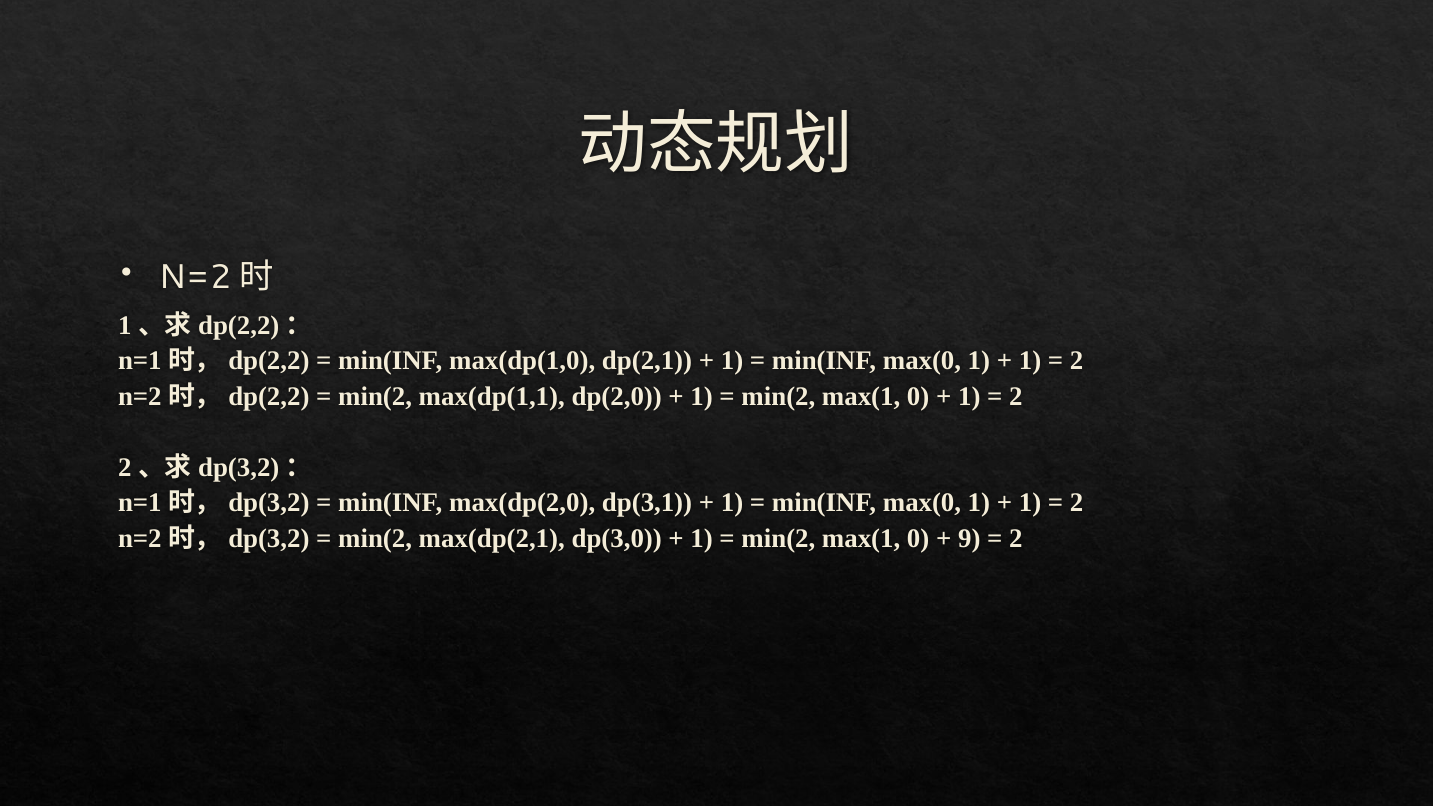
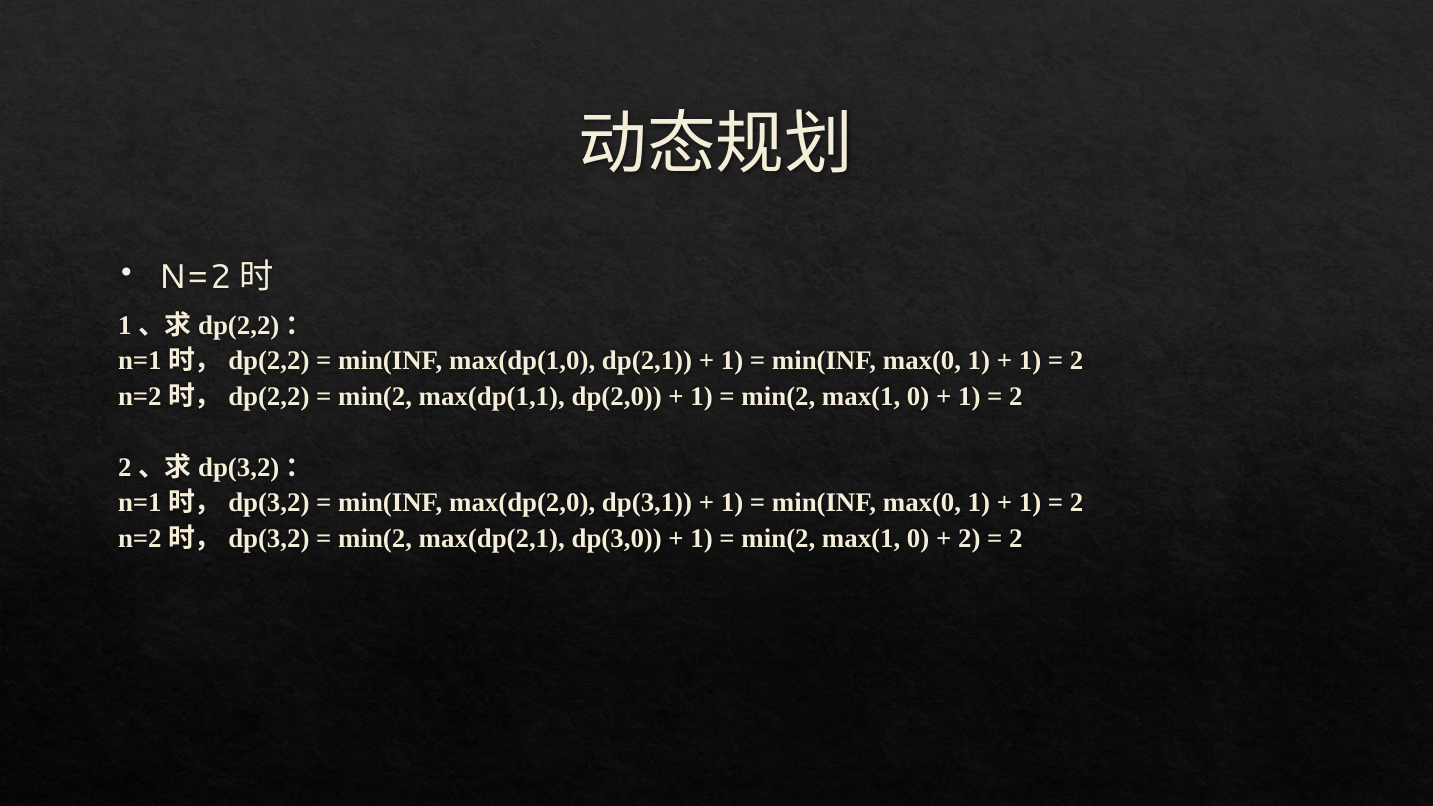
9 at (969, 538): 9 -> 2
